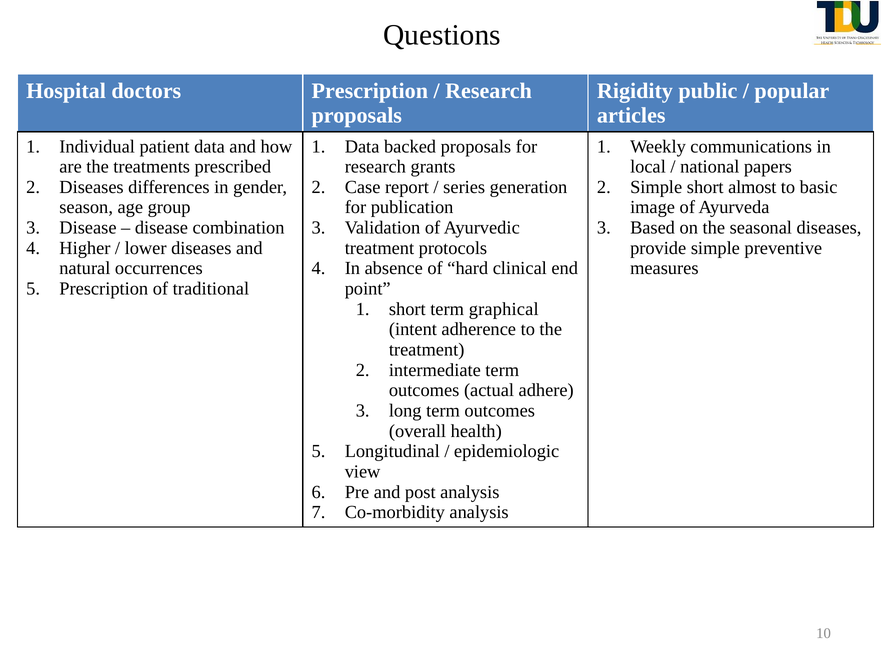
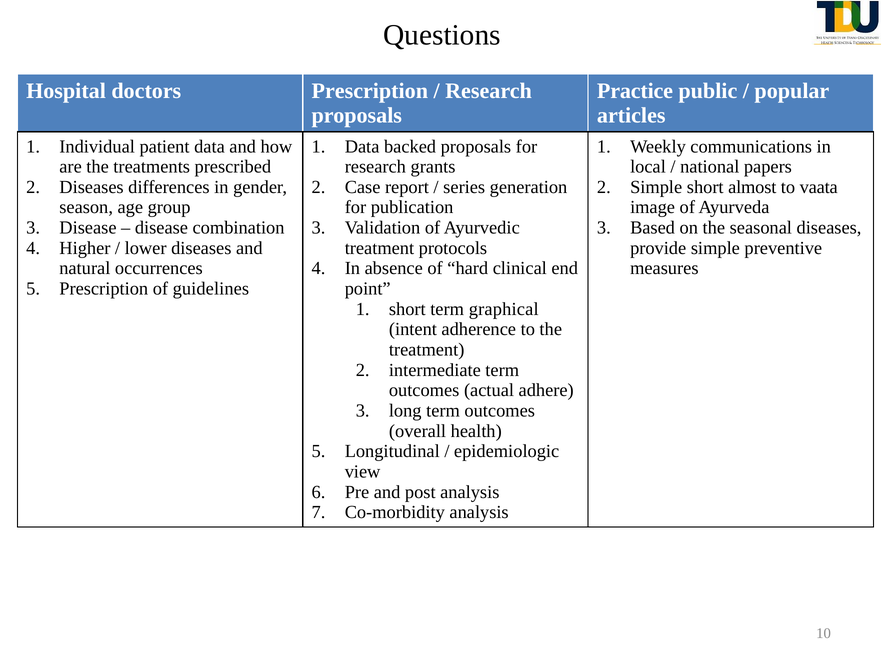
Rigidity: Rigidity -> Practice
basic: basic -> vaata
traditional: traditional -> guidelines
